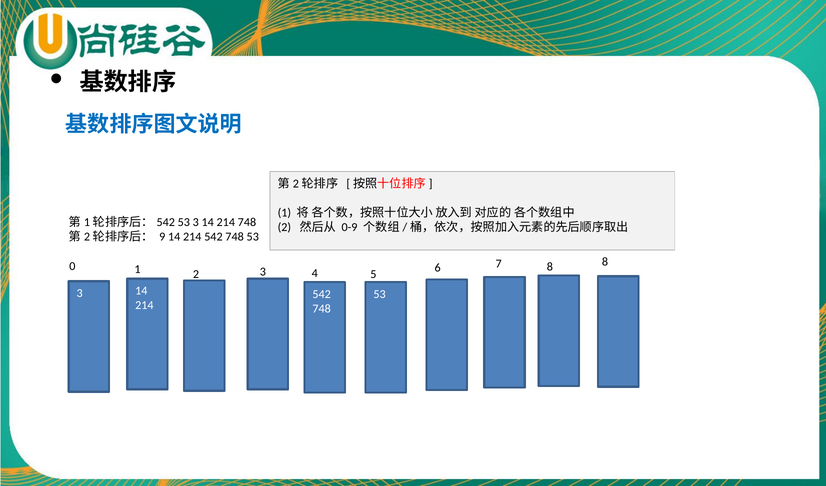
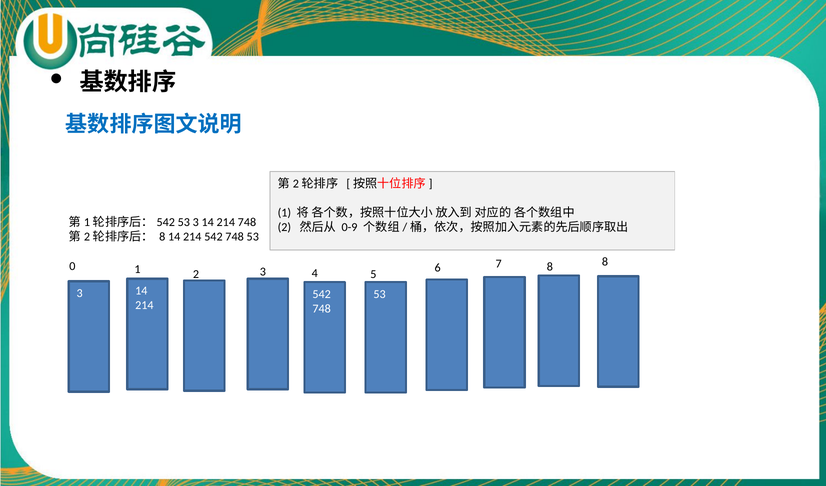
9 at (162, 237): 9 -> 8
